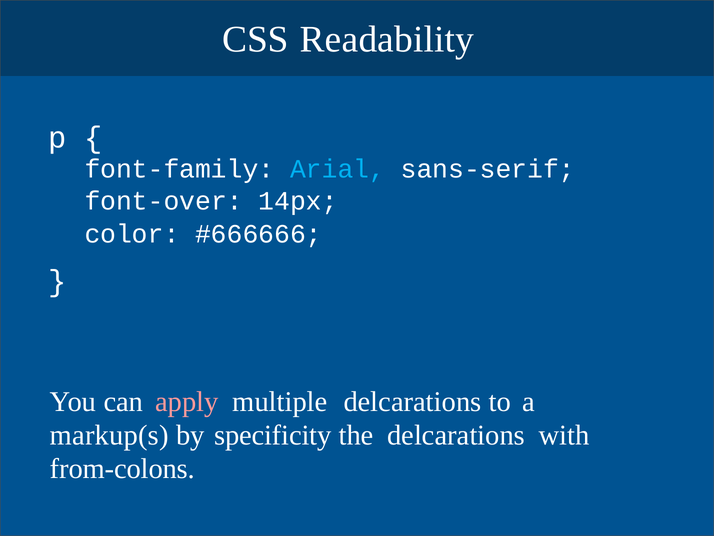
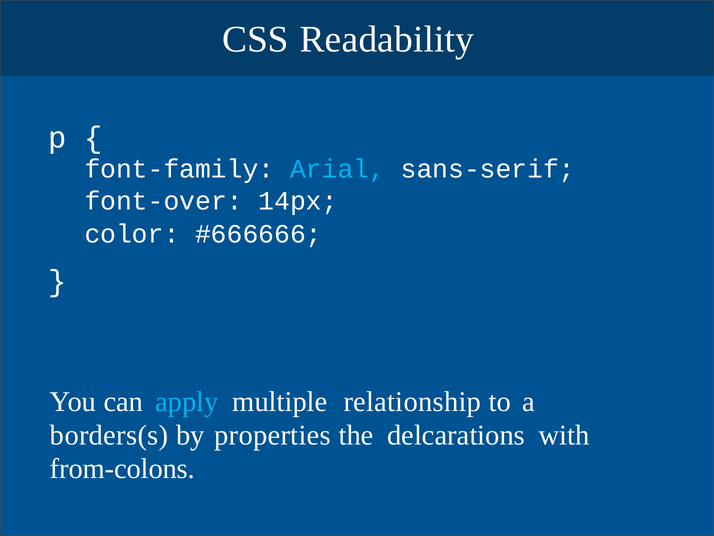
apply colour: pink -> light blue
multiple delcarations: delcarations -> relationship
markup(s: markup(s -> borders(s
specificity: specificity -> properties
